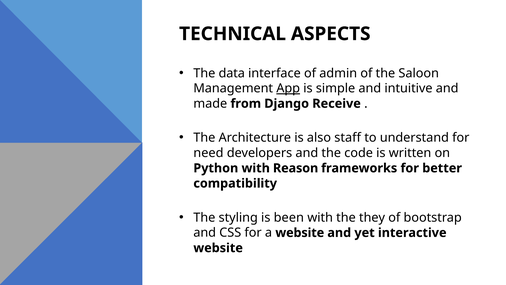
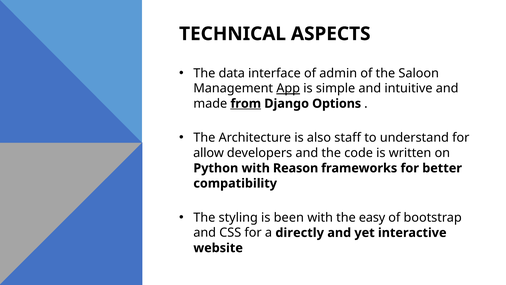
from underline: none -> present
Receive: Receive -> Options
need: need -> allow
they: they -> easy
a website: website -> directly
